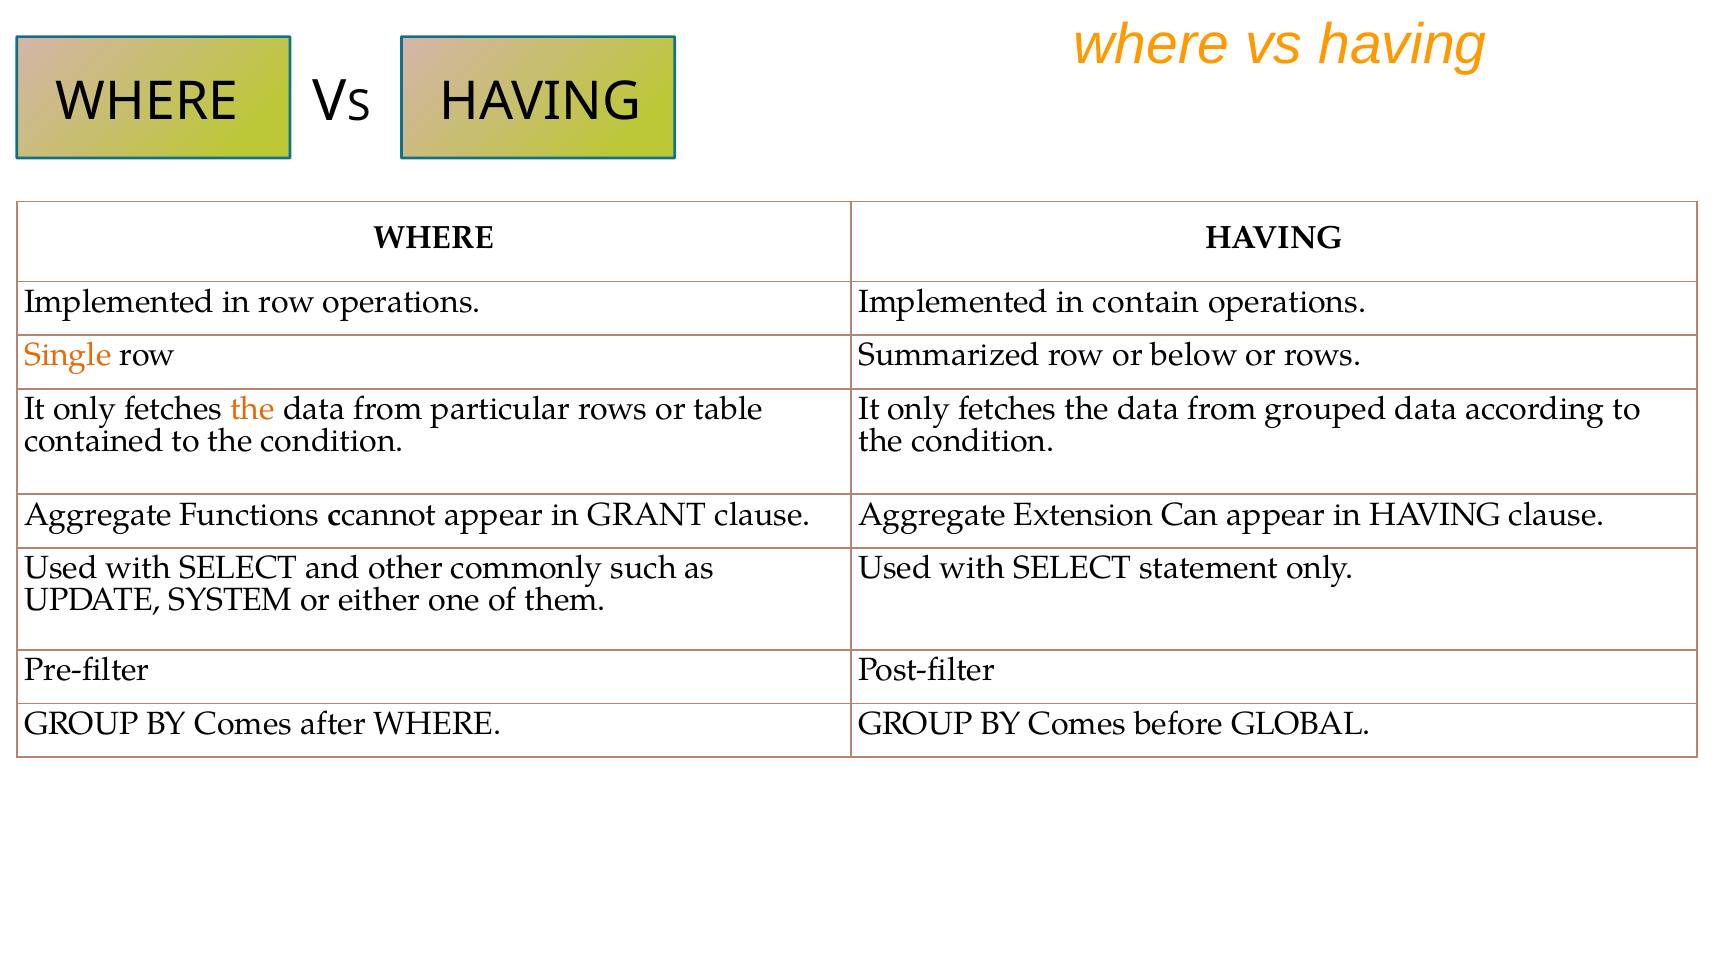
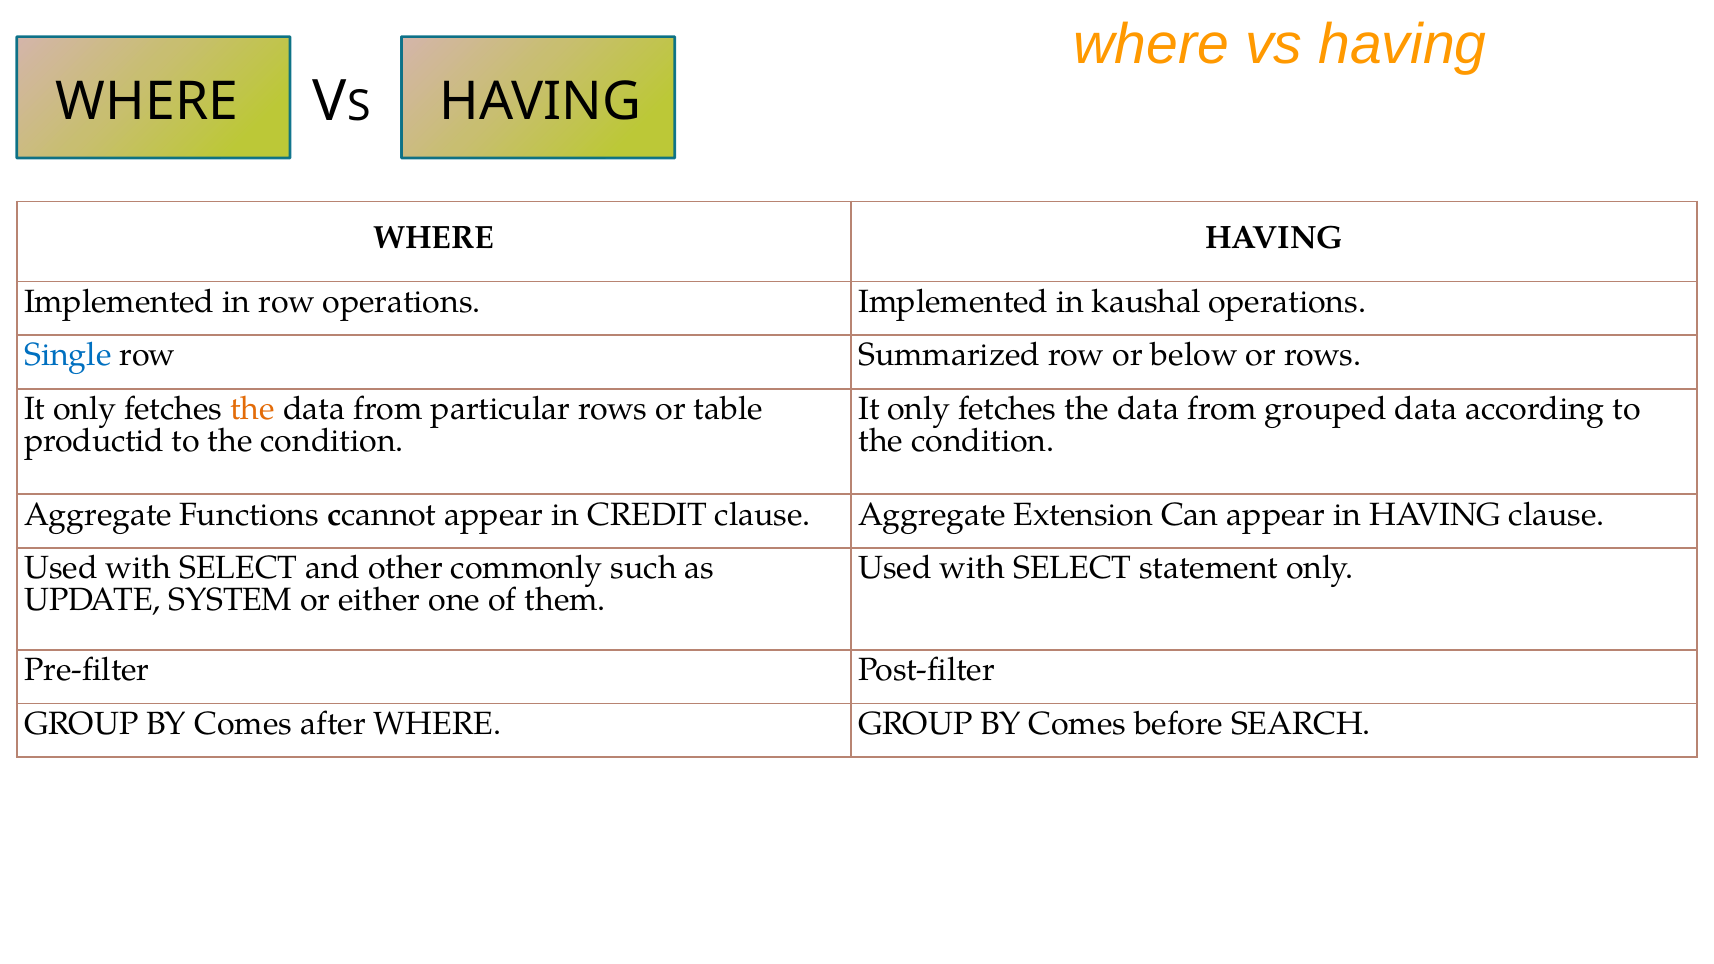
contain: contain -> kaushal
Single colour: orange -> blue
contained: contained -> productid
GRANT: GRANT -> CREDIT
GLOBAL: GLOBAL -> SEARCH
